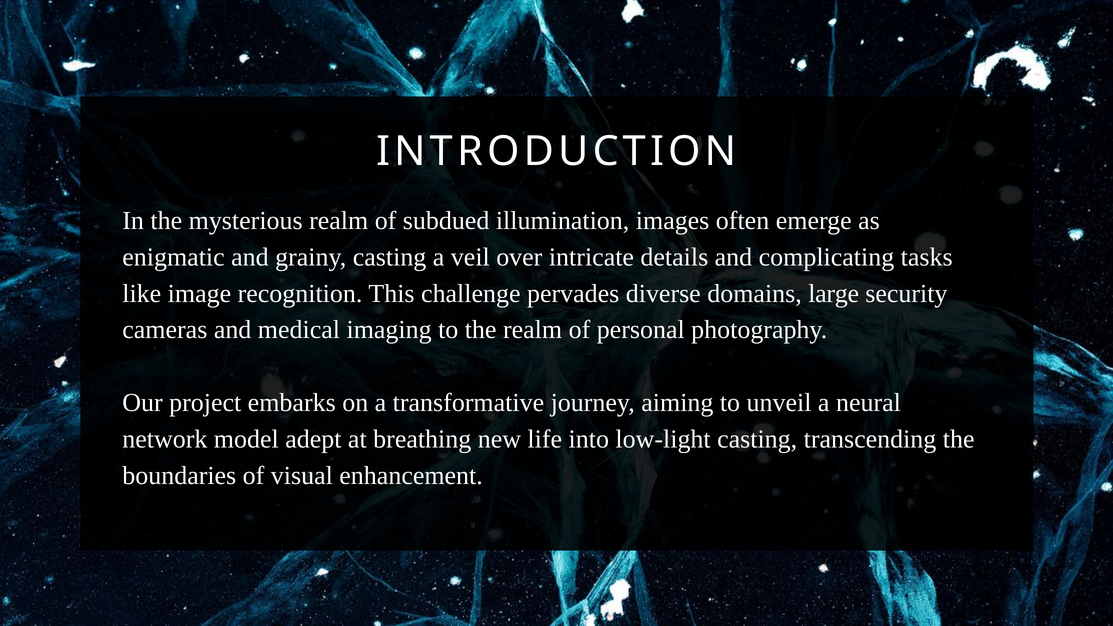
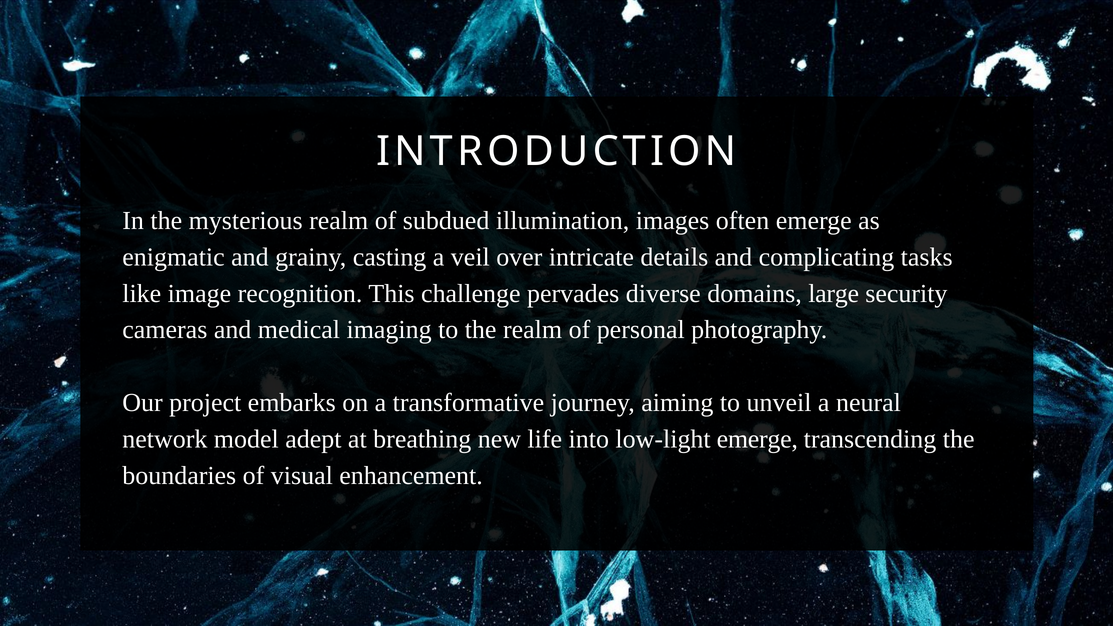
low-light casting: casting -> emerge
